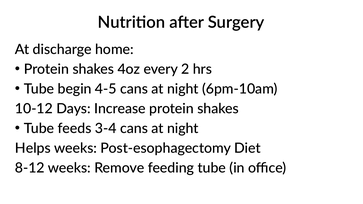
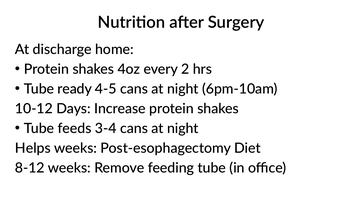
begin: begin -> ready
